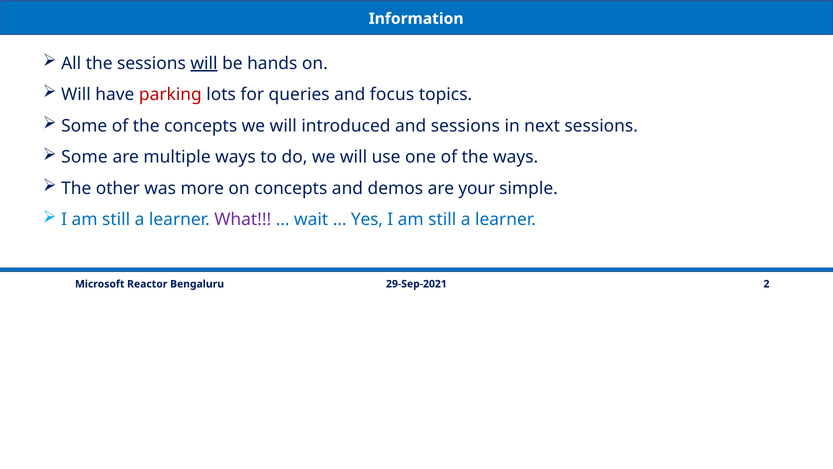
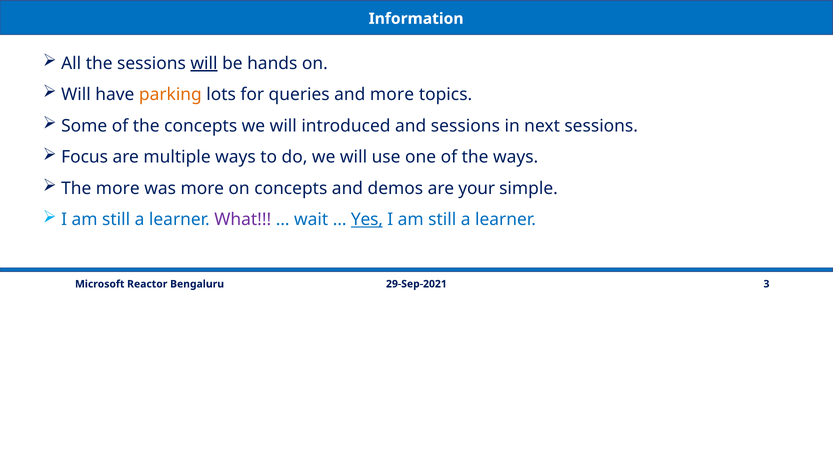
parking colour: red -> orange
and focus: focus -> more
Some at (84, 157): Some -> Focus
The other: other -> more
Yes underline: none -> present
2: 2 -> 3
